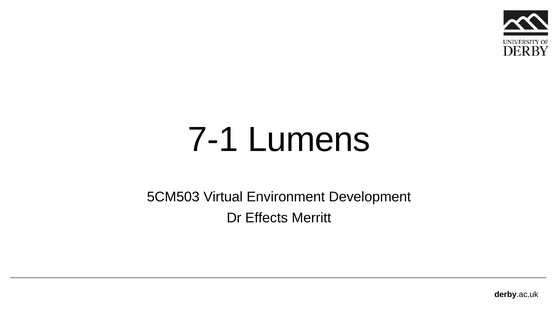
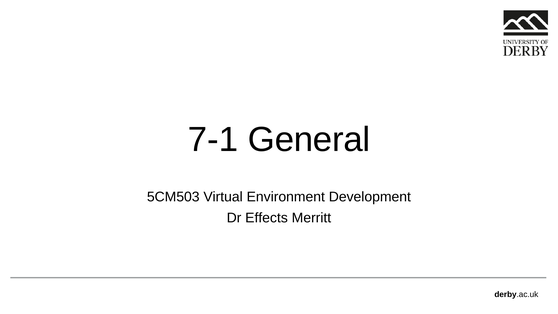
Lumens: Lumens -> General
